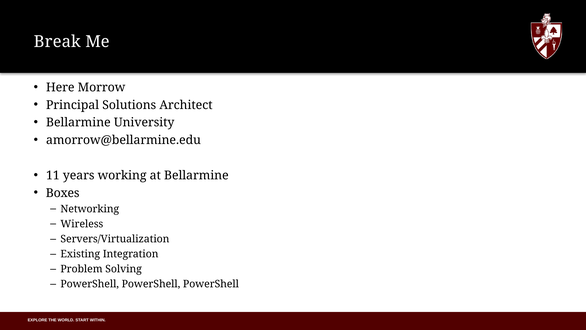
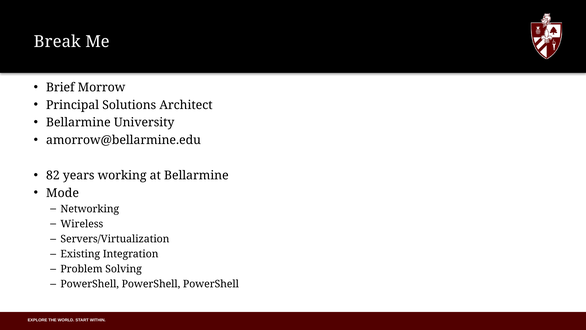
Here: Here -> Brief
11: 11 -> 82
Boxes: Boxes -> Mode
